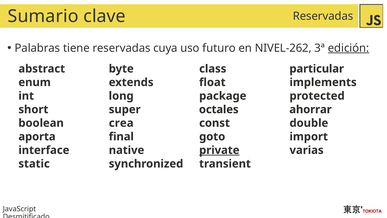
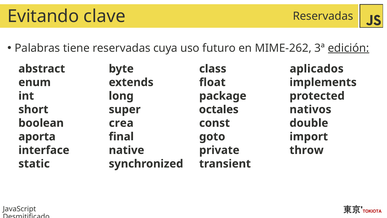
Sumario: Sumario -> Evitando
NIVEL-262: NIVEL-262 -> MIME-262
particular: particular -> aplicados
ahorrar: ahorrar -> nativos
private underline: present -> none
varias: varias -> throw
